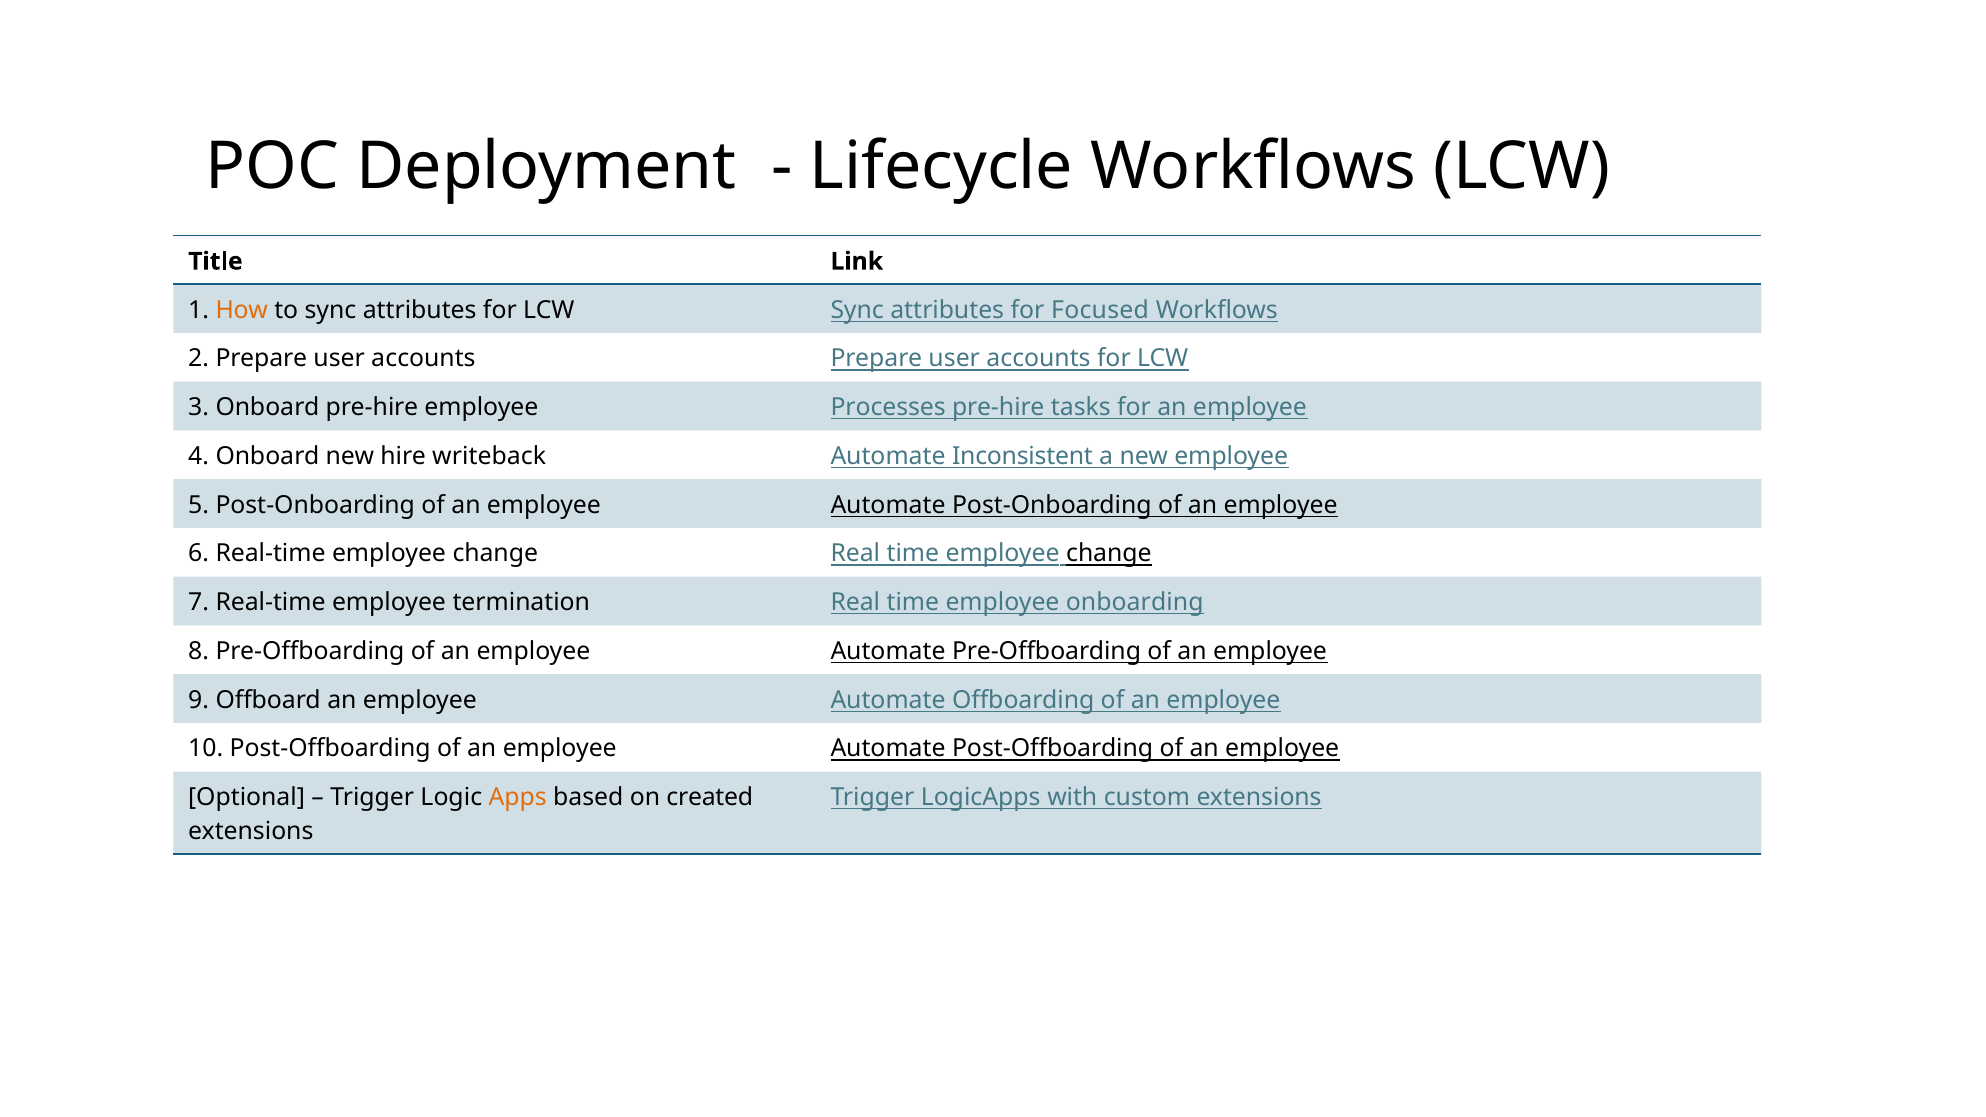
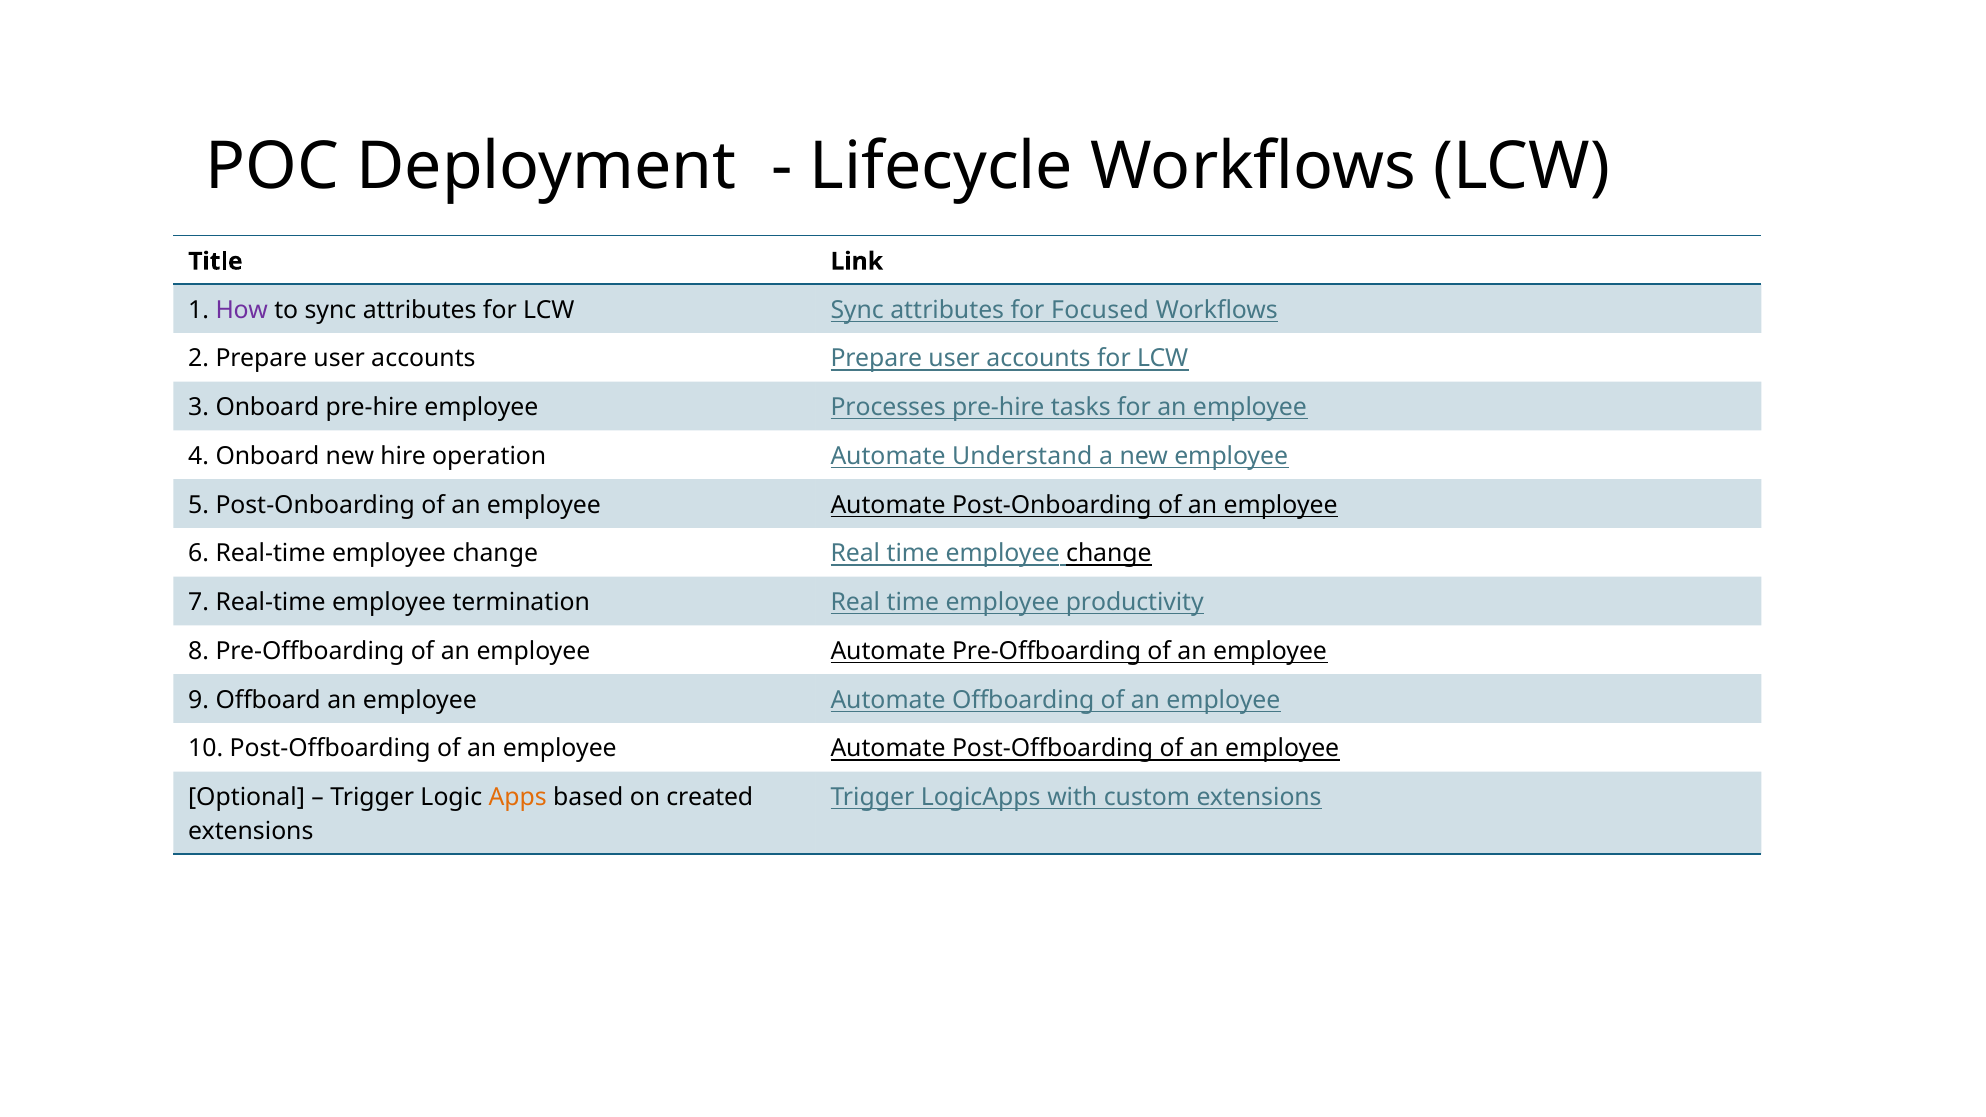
How colour: orange -> purple
writeback: writeback -> operation
Inconsistent: Inconsistent -> Understand
onboarding: onboarding -> productivity
